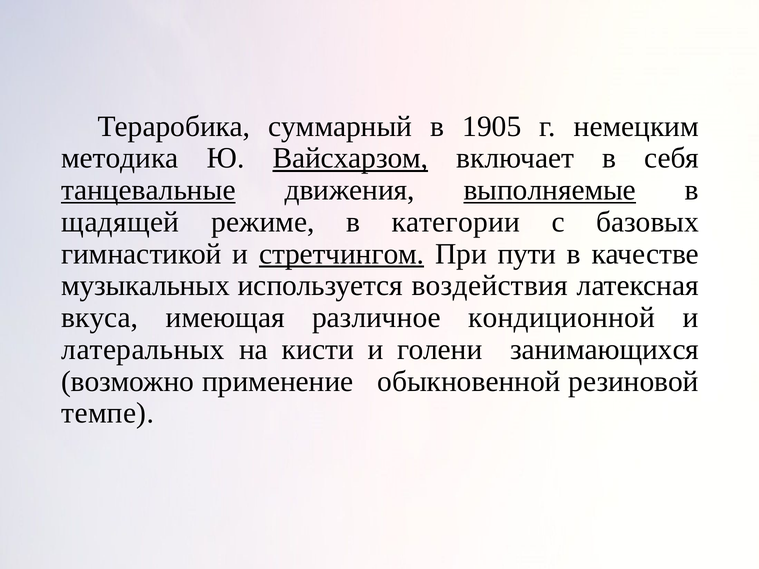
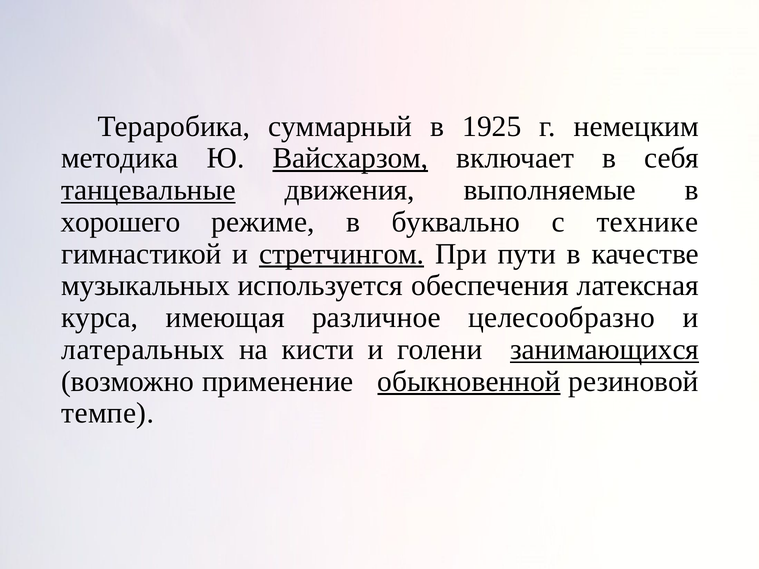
1905: 1905 -> 1925
выполняемые underline: present -> none
щадящей: щадящей -> хорошего
категории: категории -> буквально
базовых: базовых -> технике
воздействия: воздействия -> обеспечения
вкуса: вкуса -> курса
кондиционной: кондиционной -> целесообразно
занимающихся underline: none -> present
обыкновенной underline: none -> present
